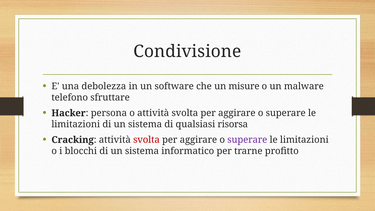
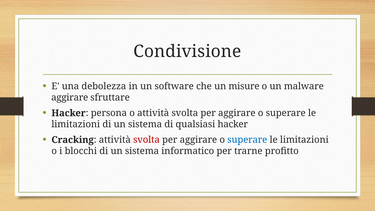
telefono at (70, 98): telefono -> aggirare
qualsiasi risorsa: risorsa -> hacker
superare at (247, 140) colour: purple -> blue
